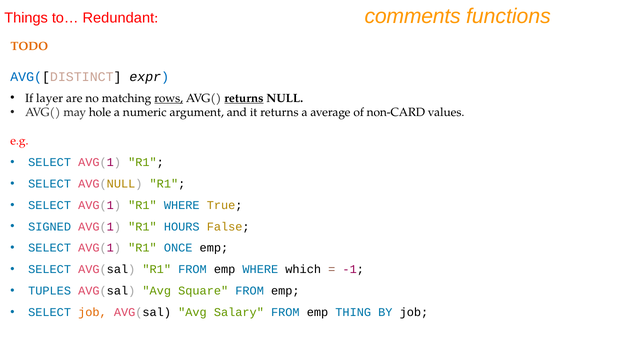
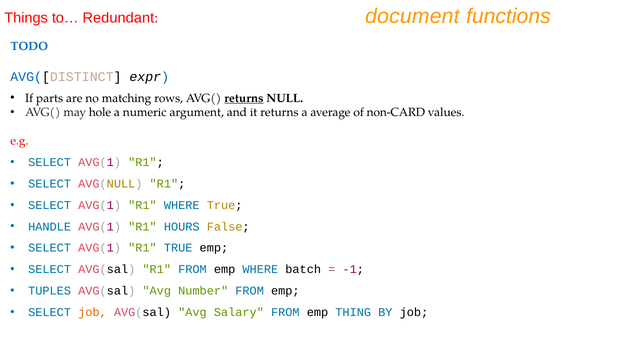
comments: comments -> document
TODO colour: orange -> blue
layer: layer -> parts
rows underline: present -> none
SIGNED: SIGNED -> HANDLE
R1 ONCE: ONCE -> TRUE
which: which -> batch
Square: Square -> Number
